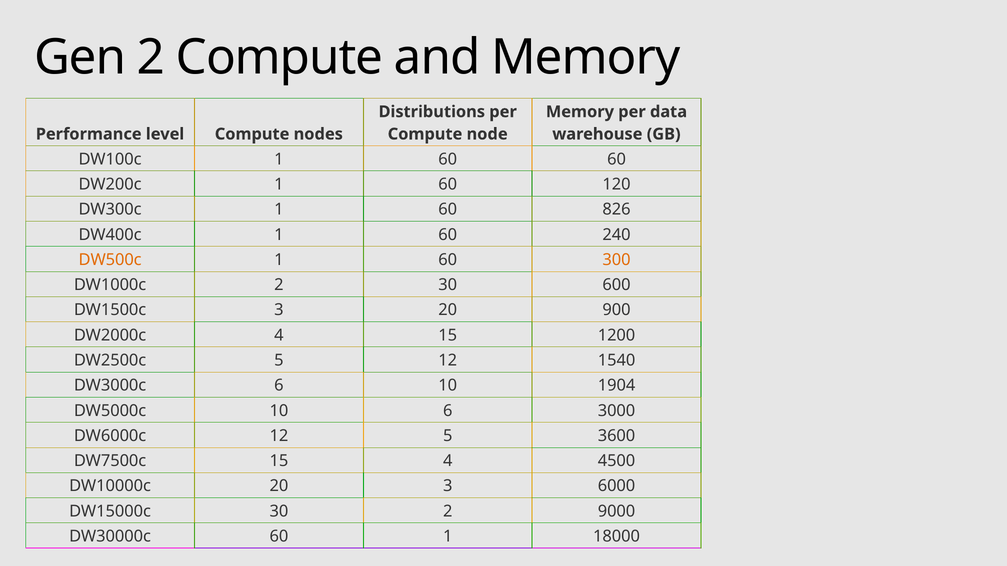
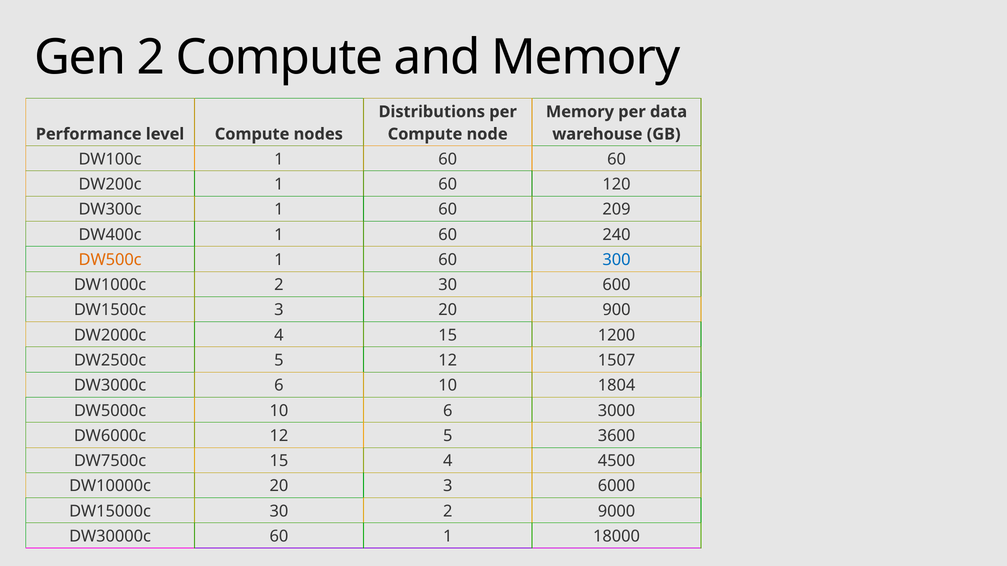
826: 826 -> 209
300 colour: orange -> blue
1540: 1540 -> 1507
1904: 1904 -> 1804
